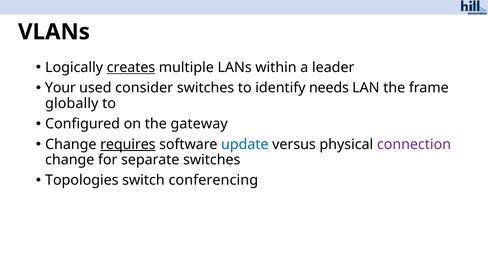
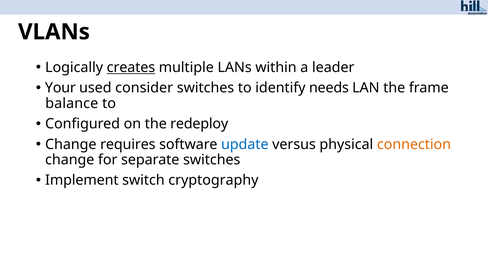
globally: globally -> balance
gateway: gateway -> redeploy
requires underline: present -> none
connection colour: purple -> orange
Topologies: Topologies -> Implement
conferencing: conferencing -> cryptography
